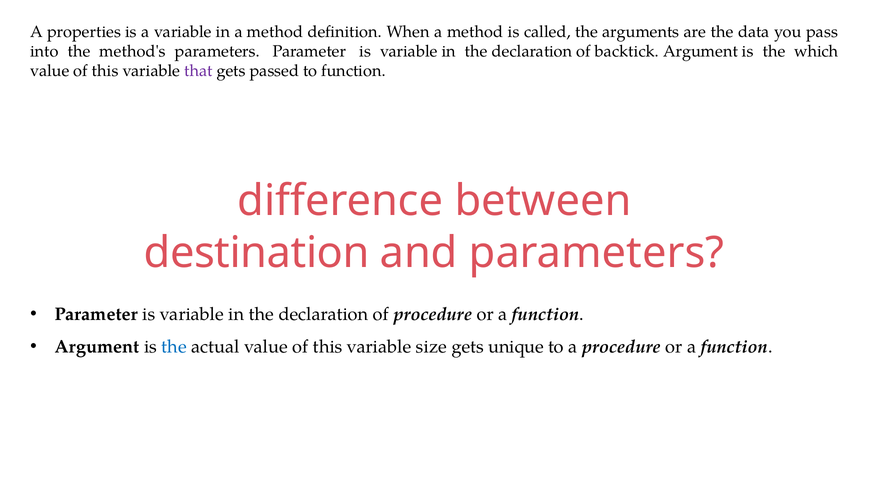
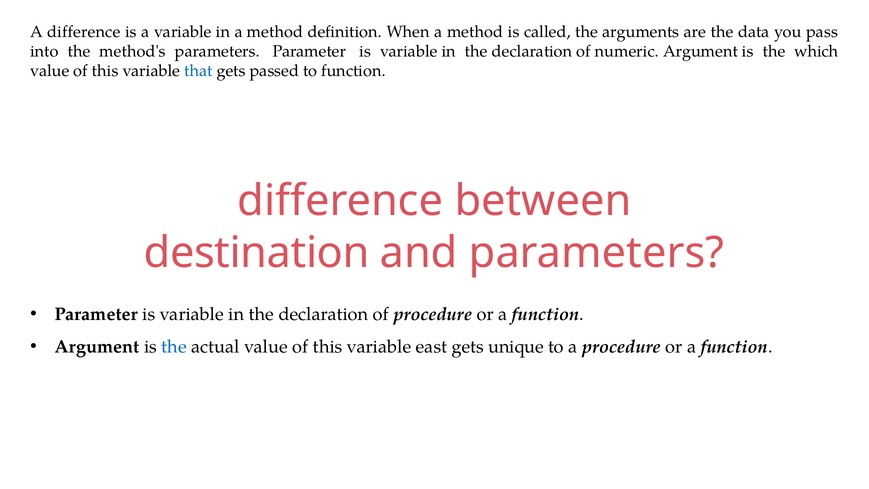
A properties: properties -> difference
backtick: backtick -> numeric
that colour: purple -> blue
size: size -> east
